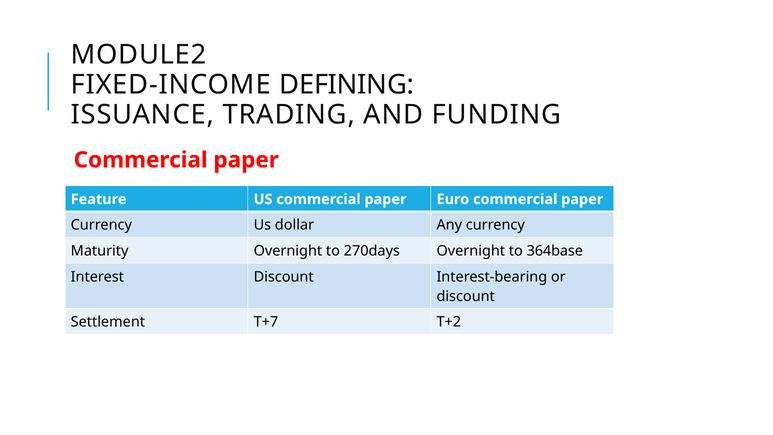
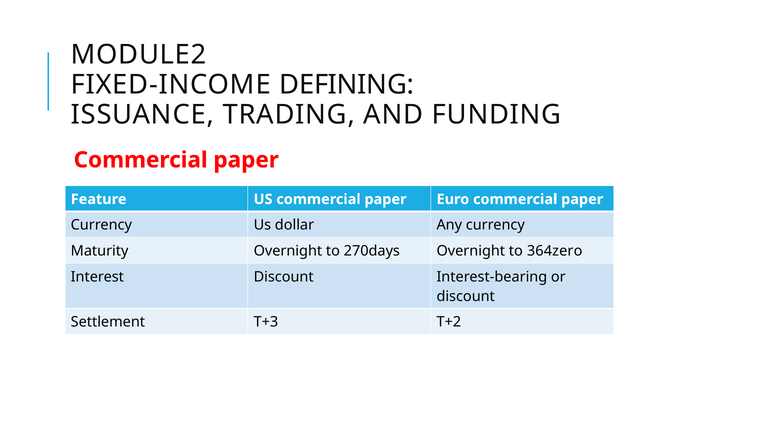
364base: 364base -> 364zero
T+7: T+7 -> T+3
